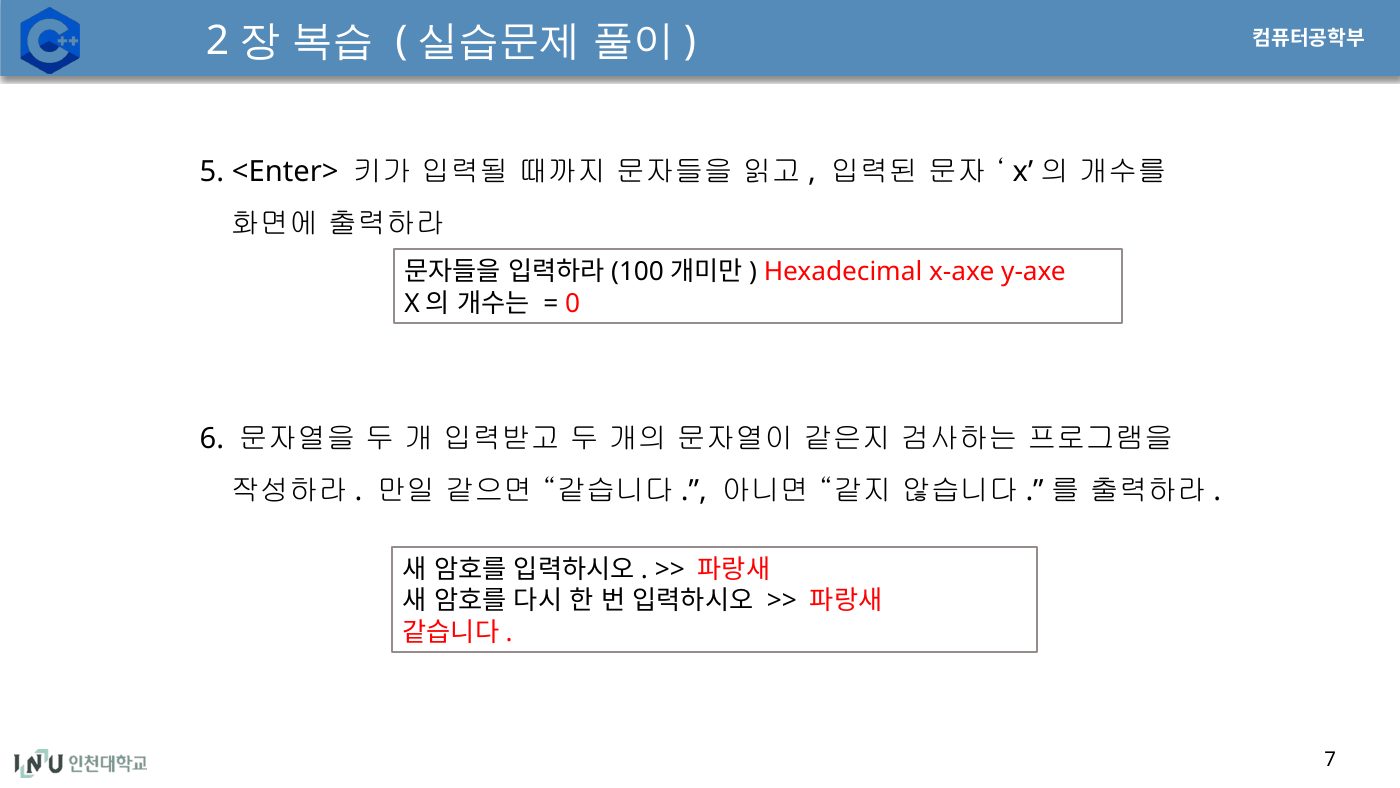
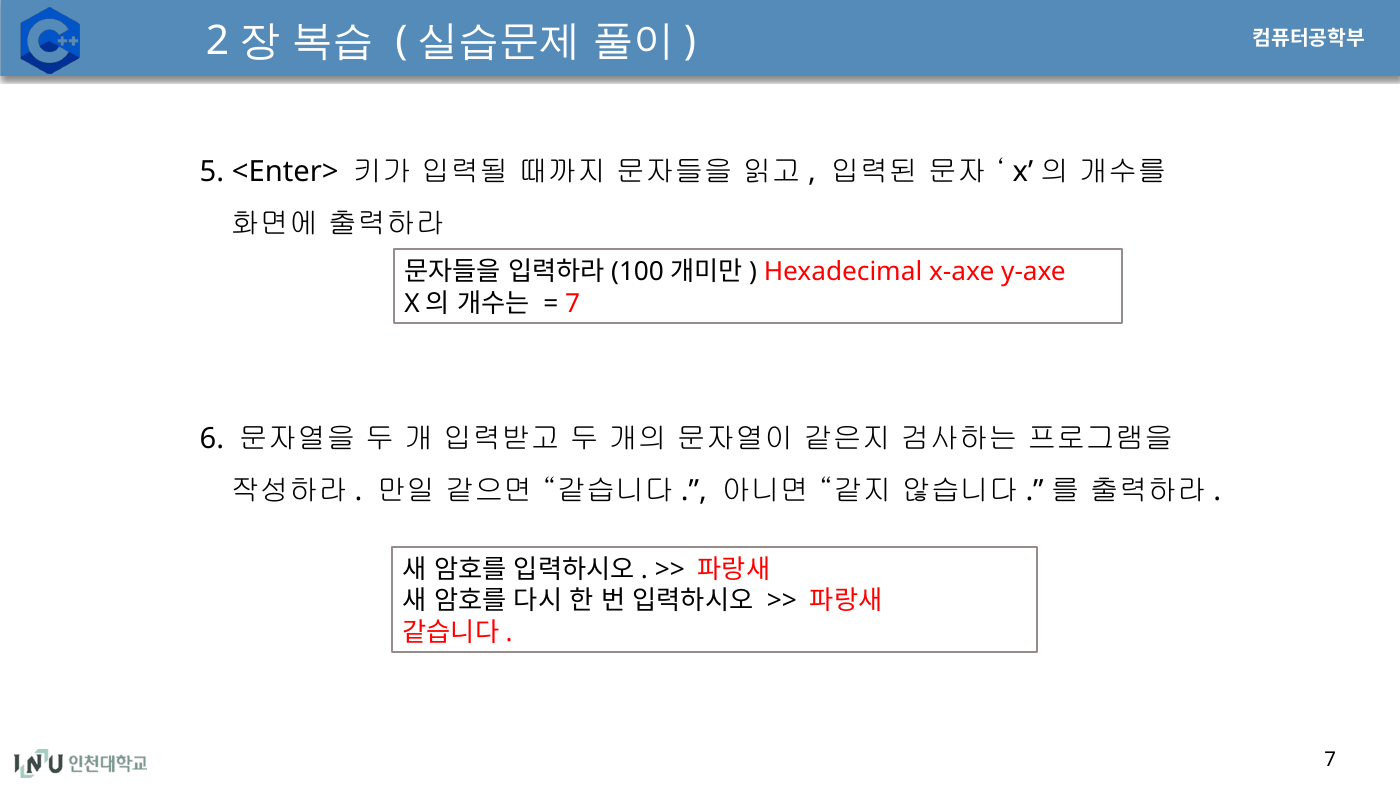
0 at (573, 303): 0 -> 7
